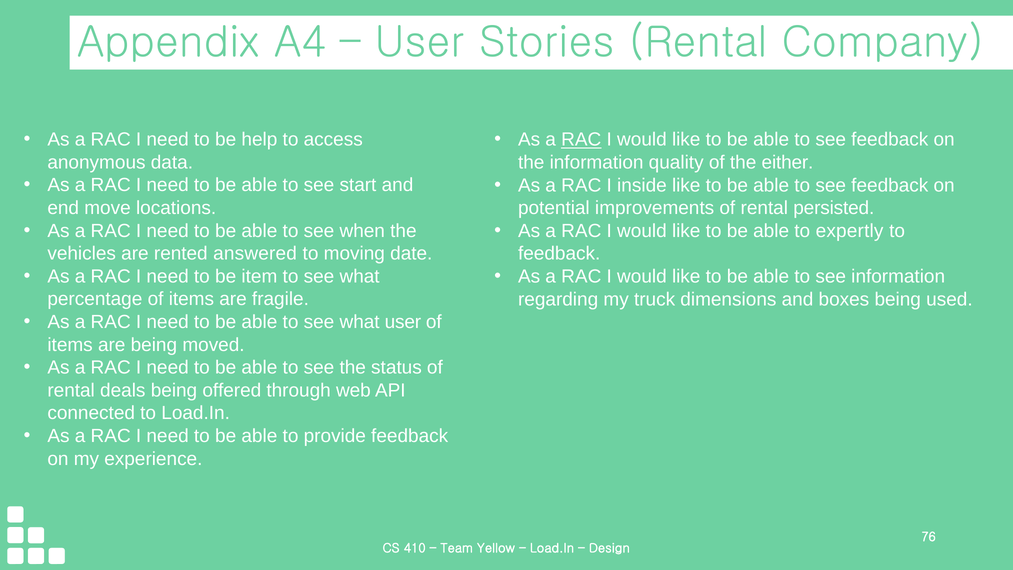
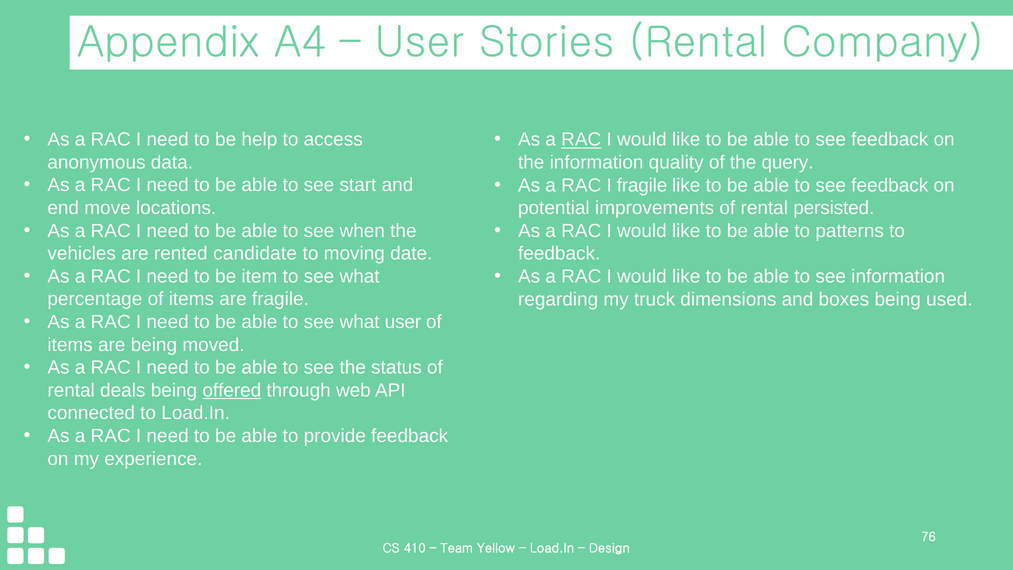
either: either -> query
I inside: inside -> fragile
expertly: expertly -> patterns
answered: answered -> candidate
offered underline: none -> present
